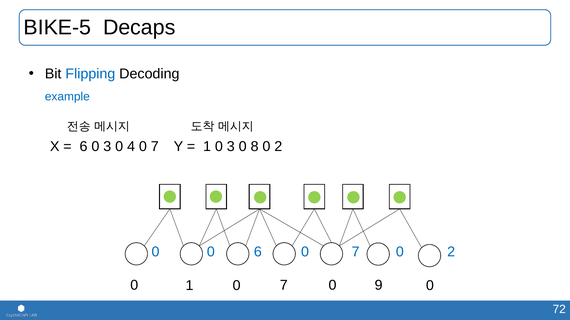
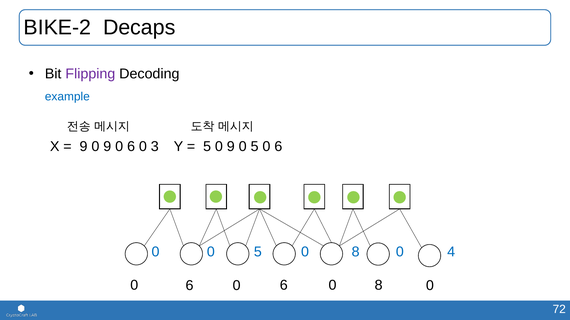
BIKE-5: BIKE-5 -> BIKE-2
Flipping colour: blue -> purple
6 at (84, 147): 6 -> 9
3 at (107, 147): 3 -> 9
4 at (131, 147): 4 -> 6
7 at (155, 147): 7 -> 3
1 at (207, 147): 1 -> 5
3 at (231, 147): 3 -> 9
8 at (255, 147): 8 -> 5
2 at (278, 147): 2 -> 6
0 0 6: 6 -> 5
7 at (356, 252): 7 -> 8
2 at (451, 252): 2 -> 4
1 at (190, 286): 1 -> 6
7 at (284, 286): 7 -> 6
9 at (379, 286): 9 -> 8
